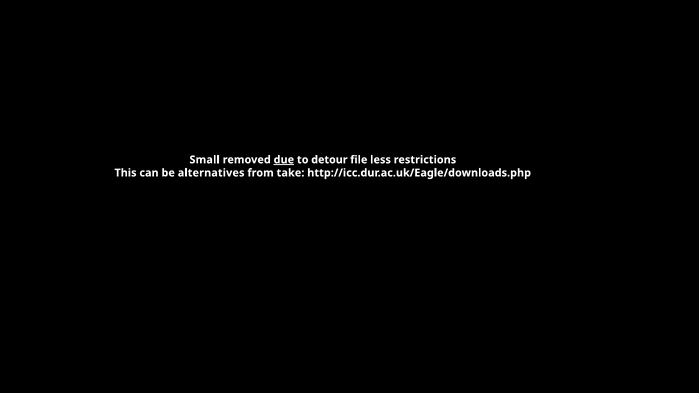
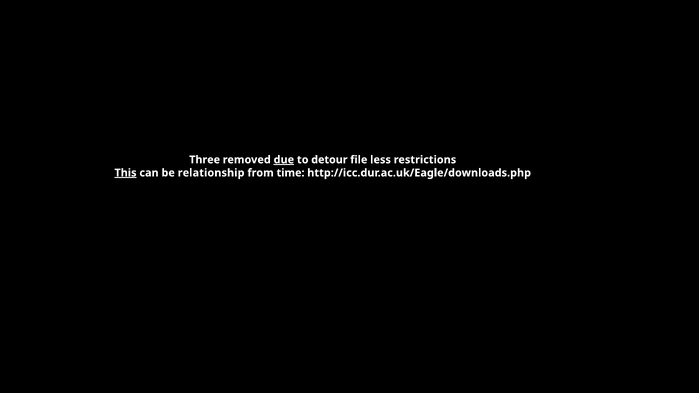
Small: Small -> Three
This underline: none -> present
alternatives: alternatives -> relationship
take: take -> time
